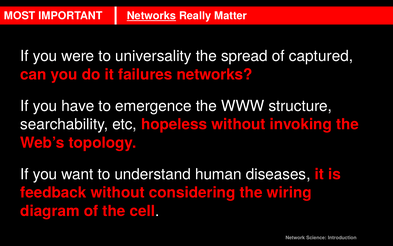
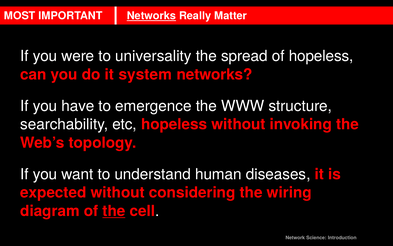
of captured: captured -> hopeless
failures: failures -> system
feedback: feedback -> expected
the at (114, 211) underline: none -> present
